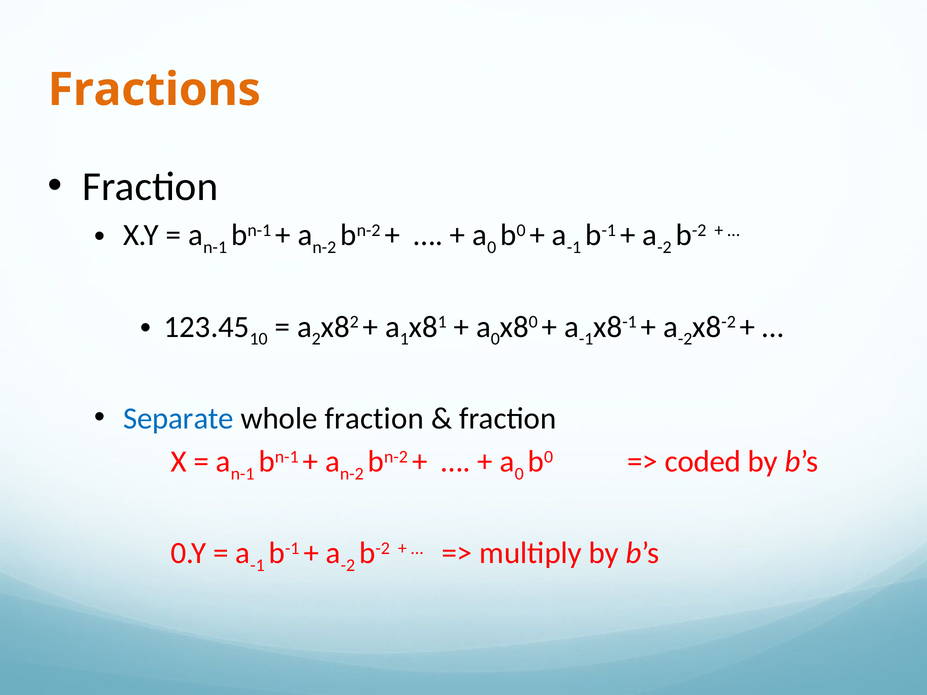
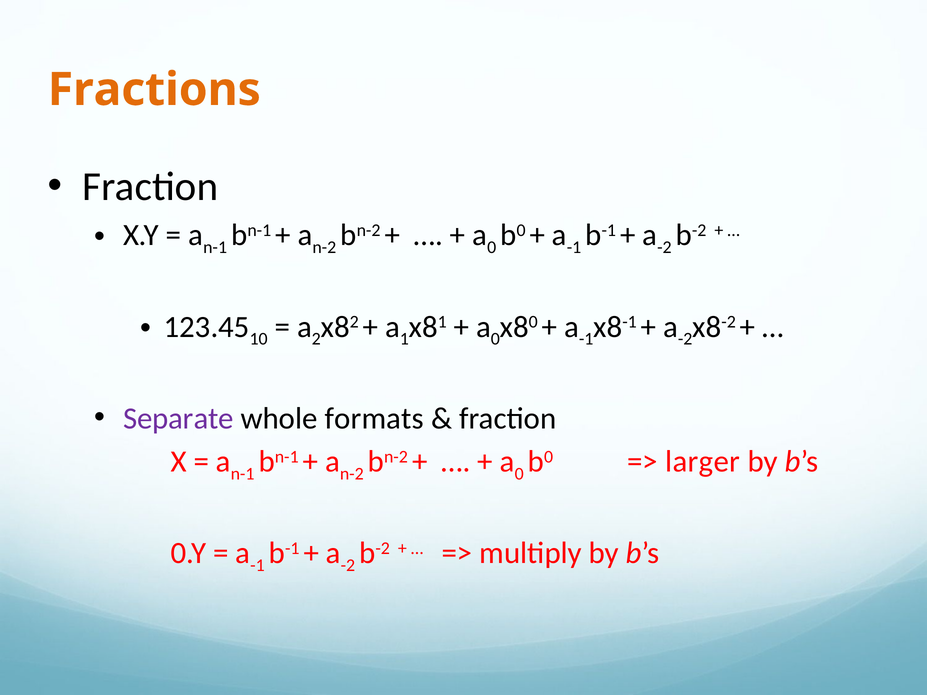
Separate colour: blue -> purple
whole fraction: fraction -> formats
coded: coded -> larger
